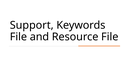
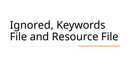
Support: Support -> Ignored
